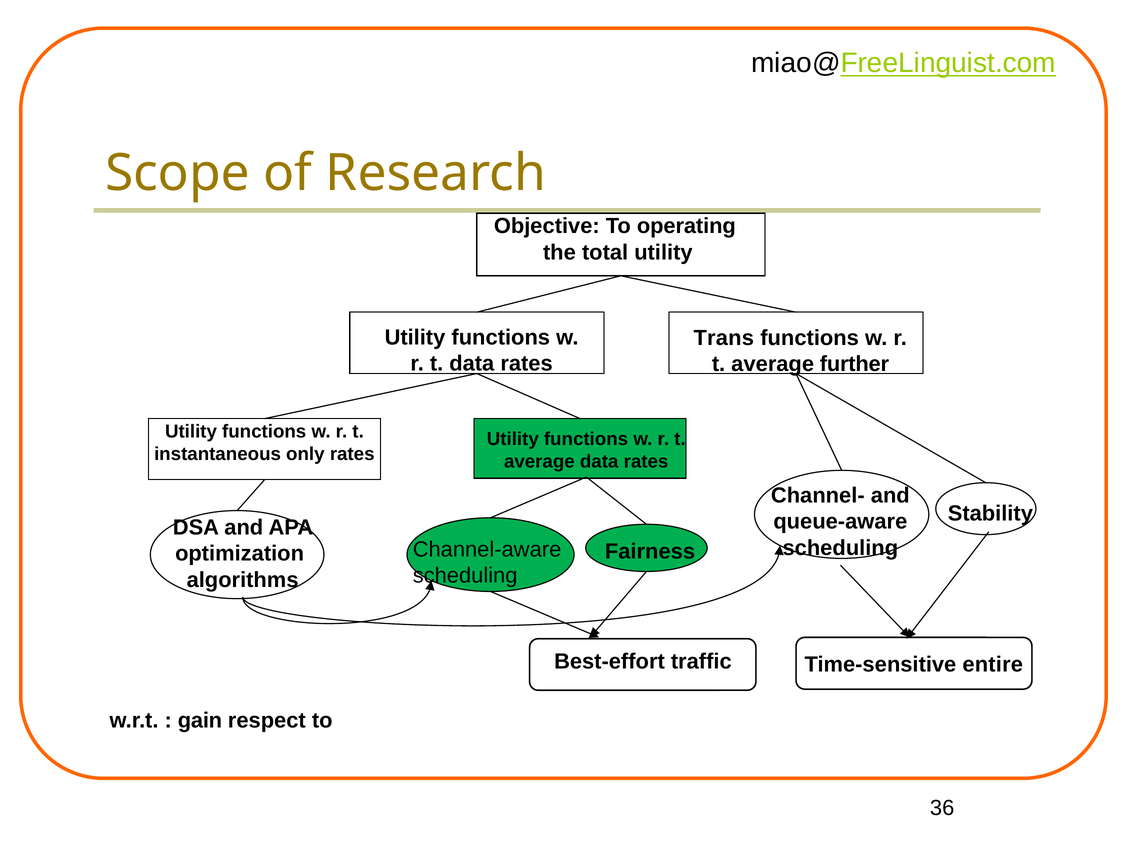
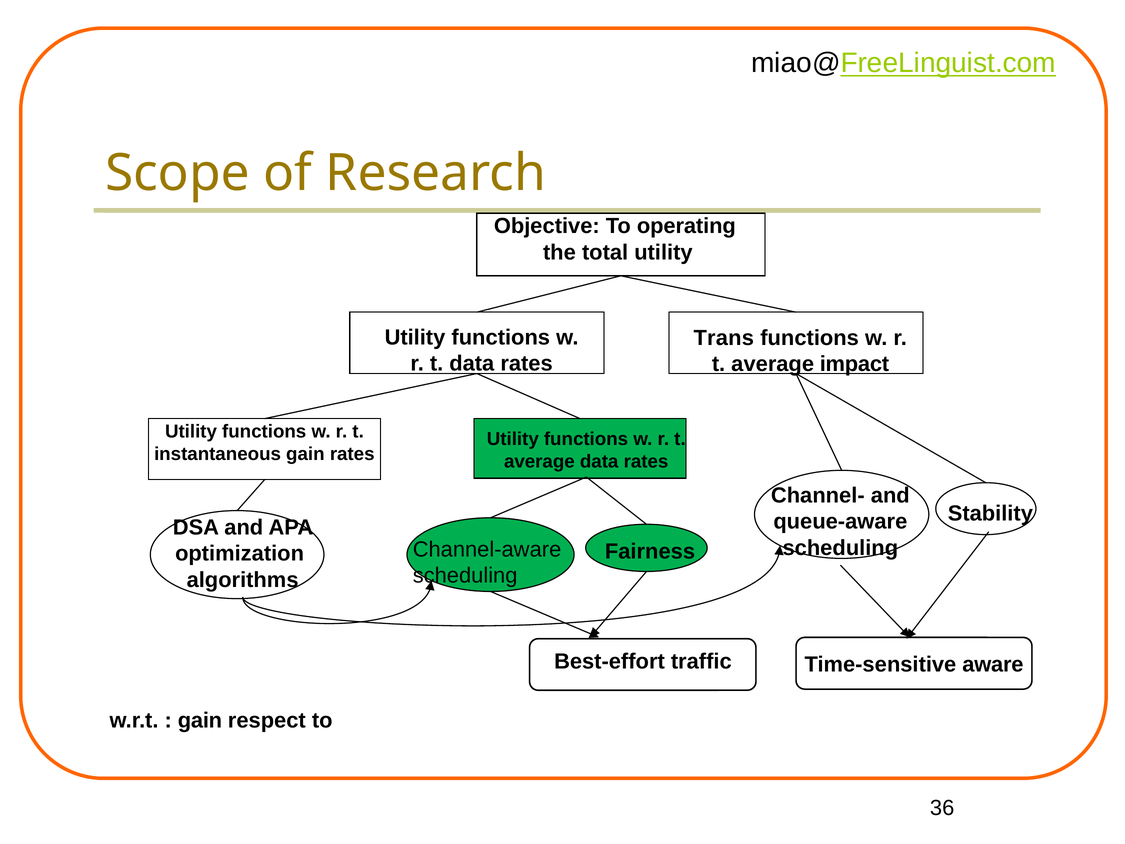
further: further -> impact
instantaneous only: only -> gain
entire: entire -> aware
